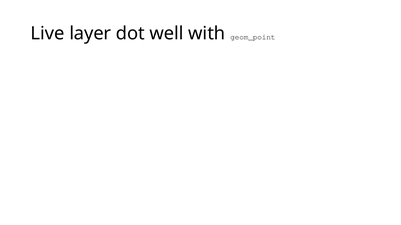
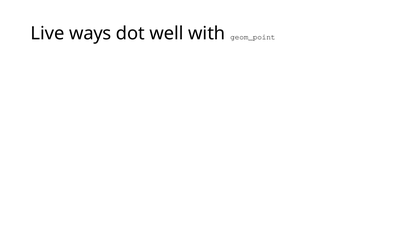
layer: layer -> ways
